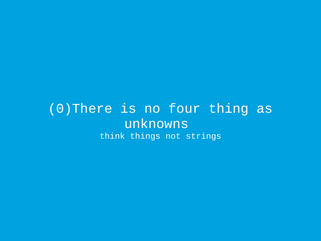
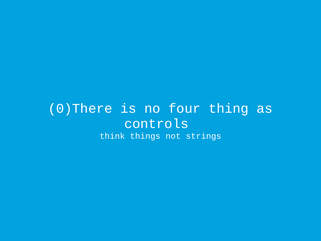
unknowns: unknowns -> controls
